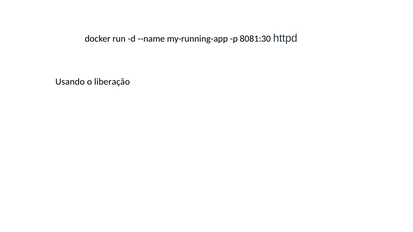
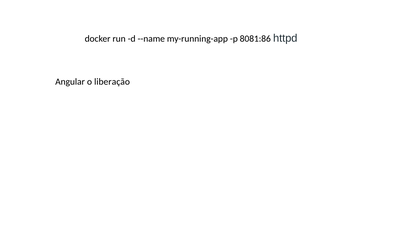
8081:30: 8081:30 -> 8081:86
Usando: Usando -> Angular
